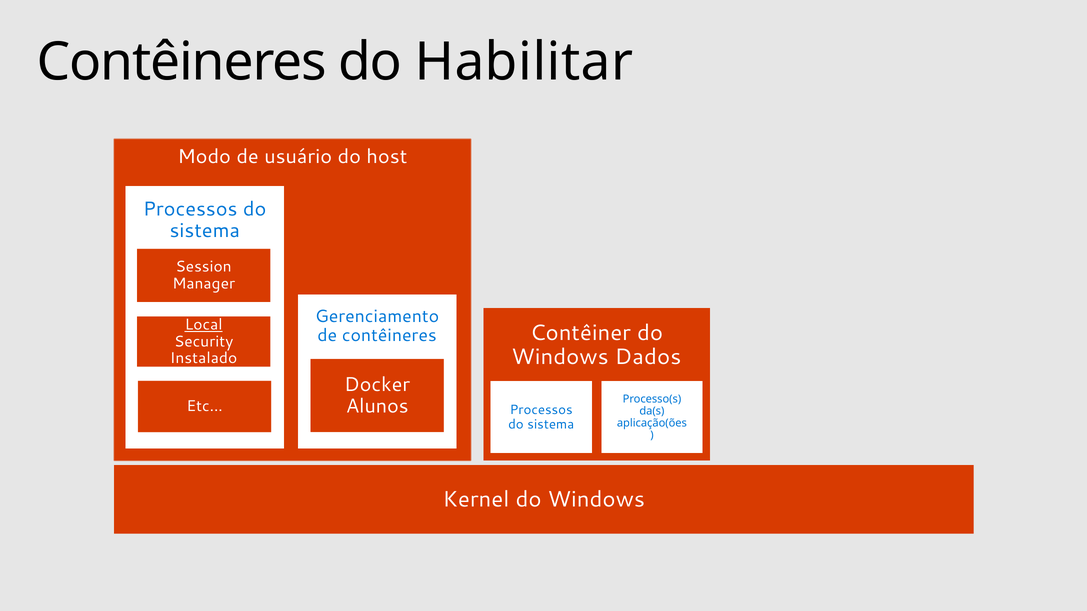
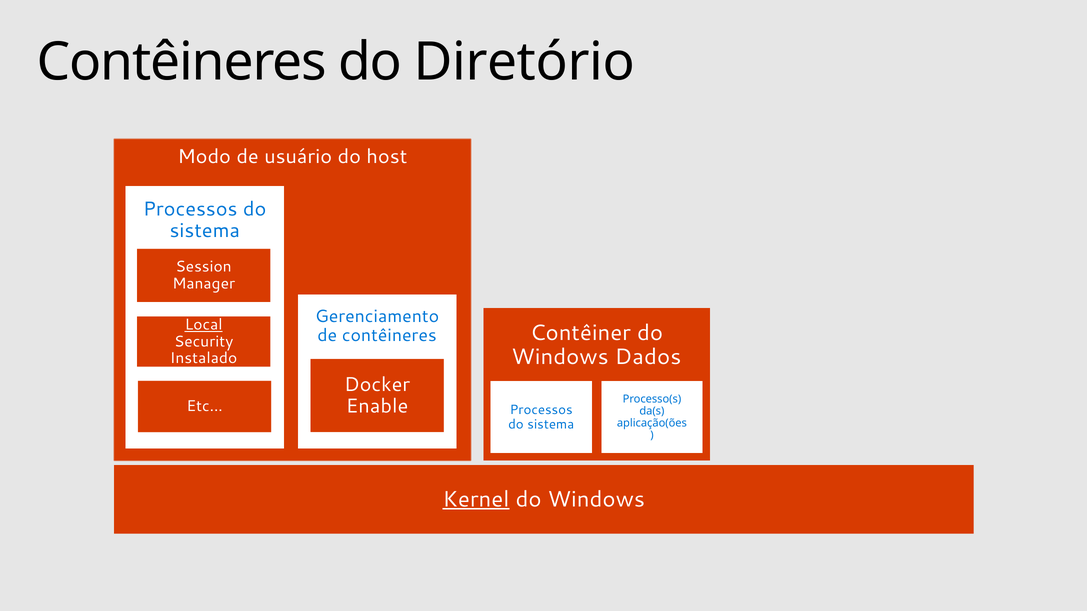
Habilitar: Habilitar -> Diretório
Alunos: Alunos -> Enable
Kernel underline: none -> present
